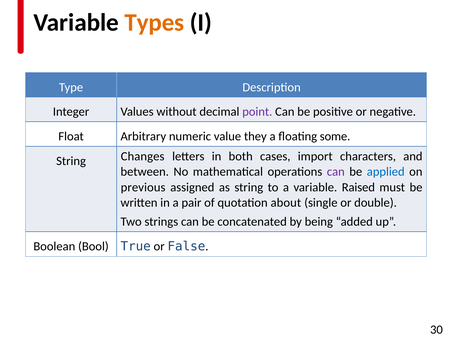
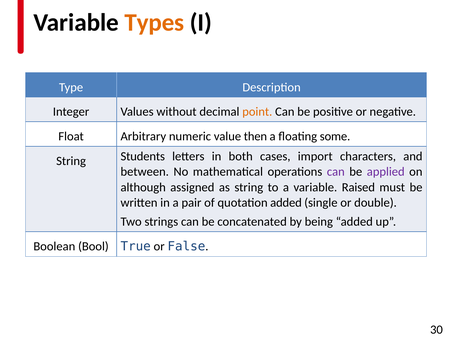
point colour: purple -> orange
they: they -> then
Changes: Changes -> Students
applied colour: blue -> purple
previous: previous -> although
quotation about: about -> added
